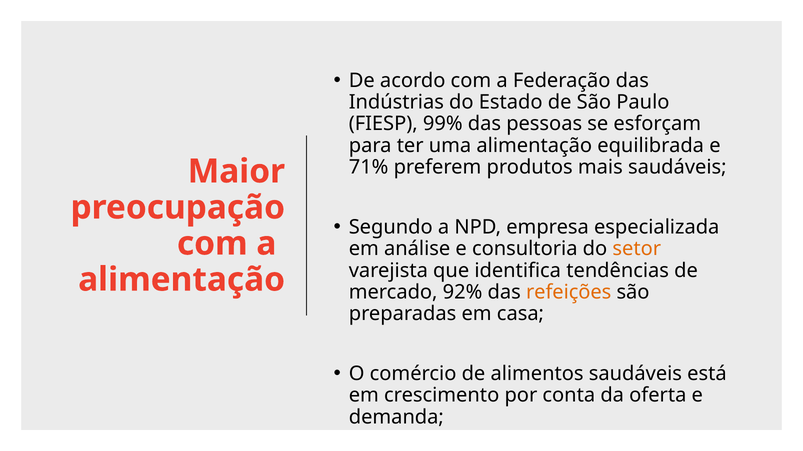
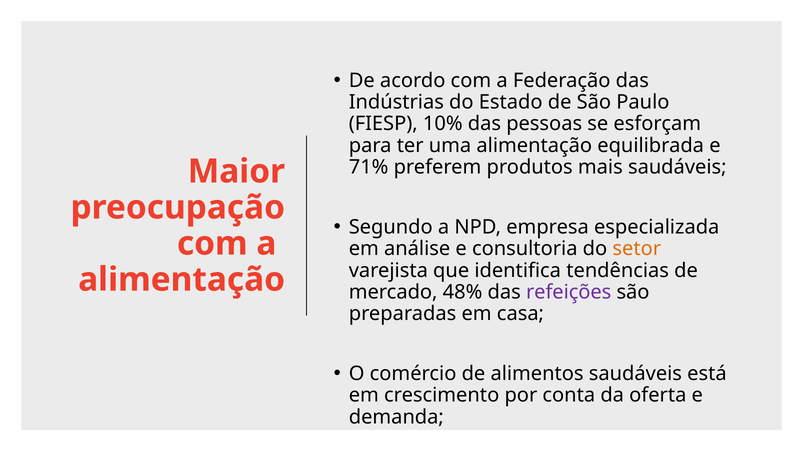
99%: 99% -> 10%
92%: 92% -> 48%
refeições colour: orange -> purple
